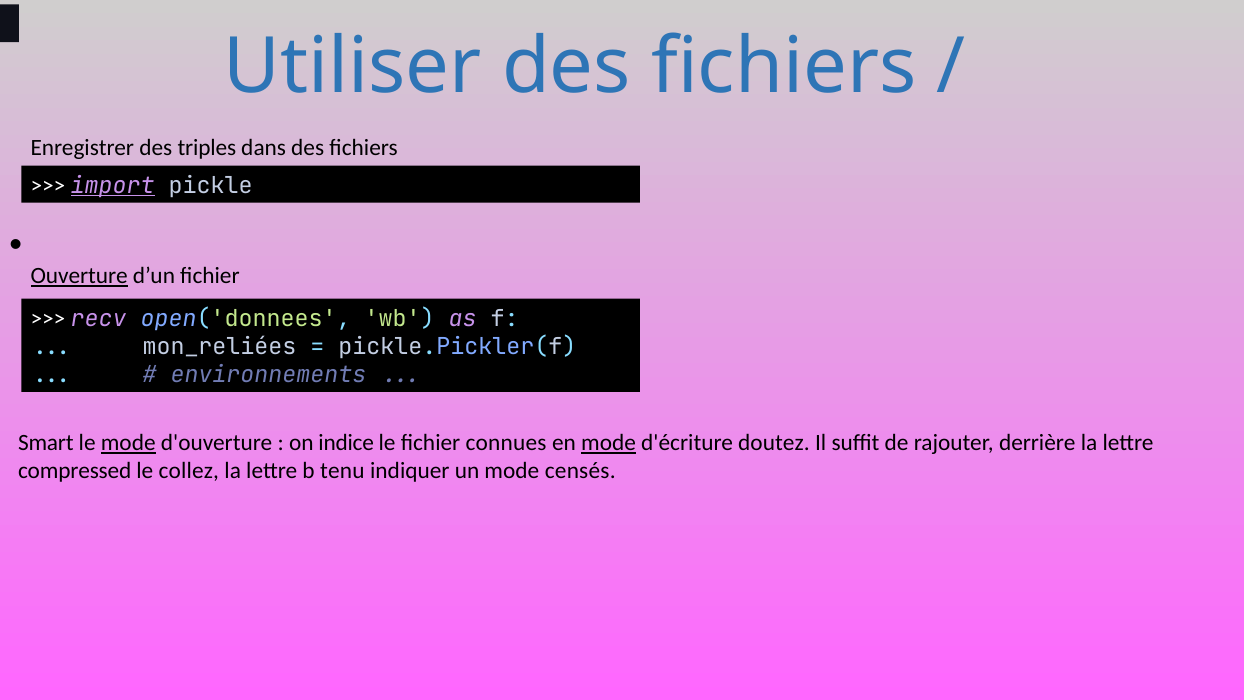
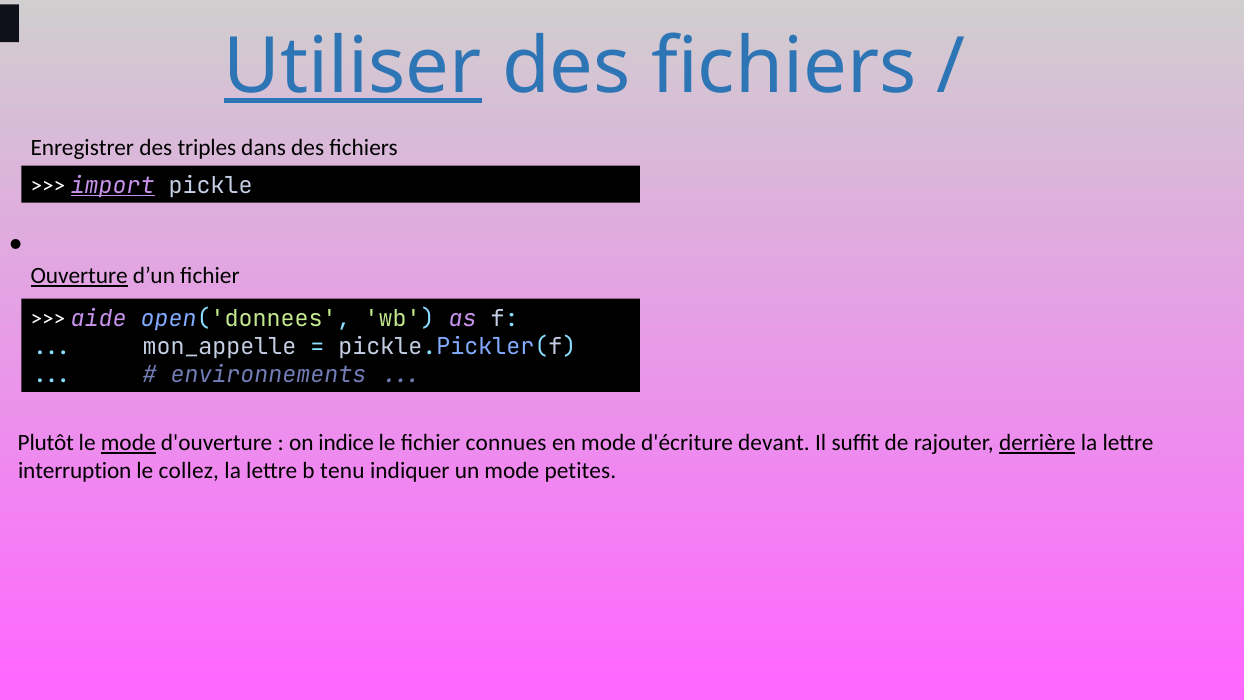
Utiliser underline: none -> present
recv: recv -> aide
mon_reliées: mon_reliées -> mon_appelle
Smart: Smart -> Plutôt
mode at (609, 443) underline: present -> none
doutez: doutez -> devant
derrière underline: none -> present
compressed: compressed -> interruption
censés: censés -> petites
